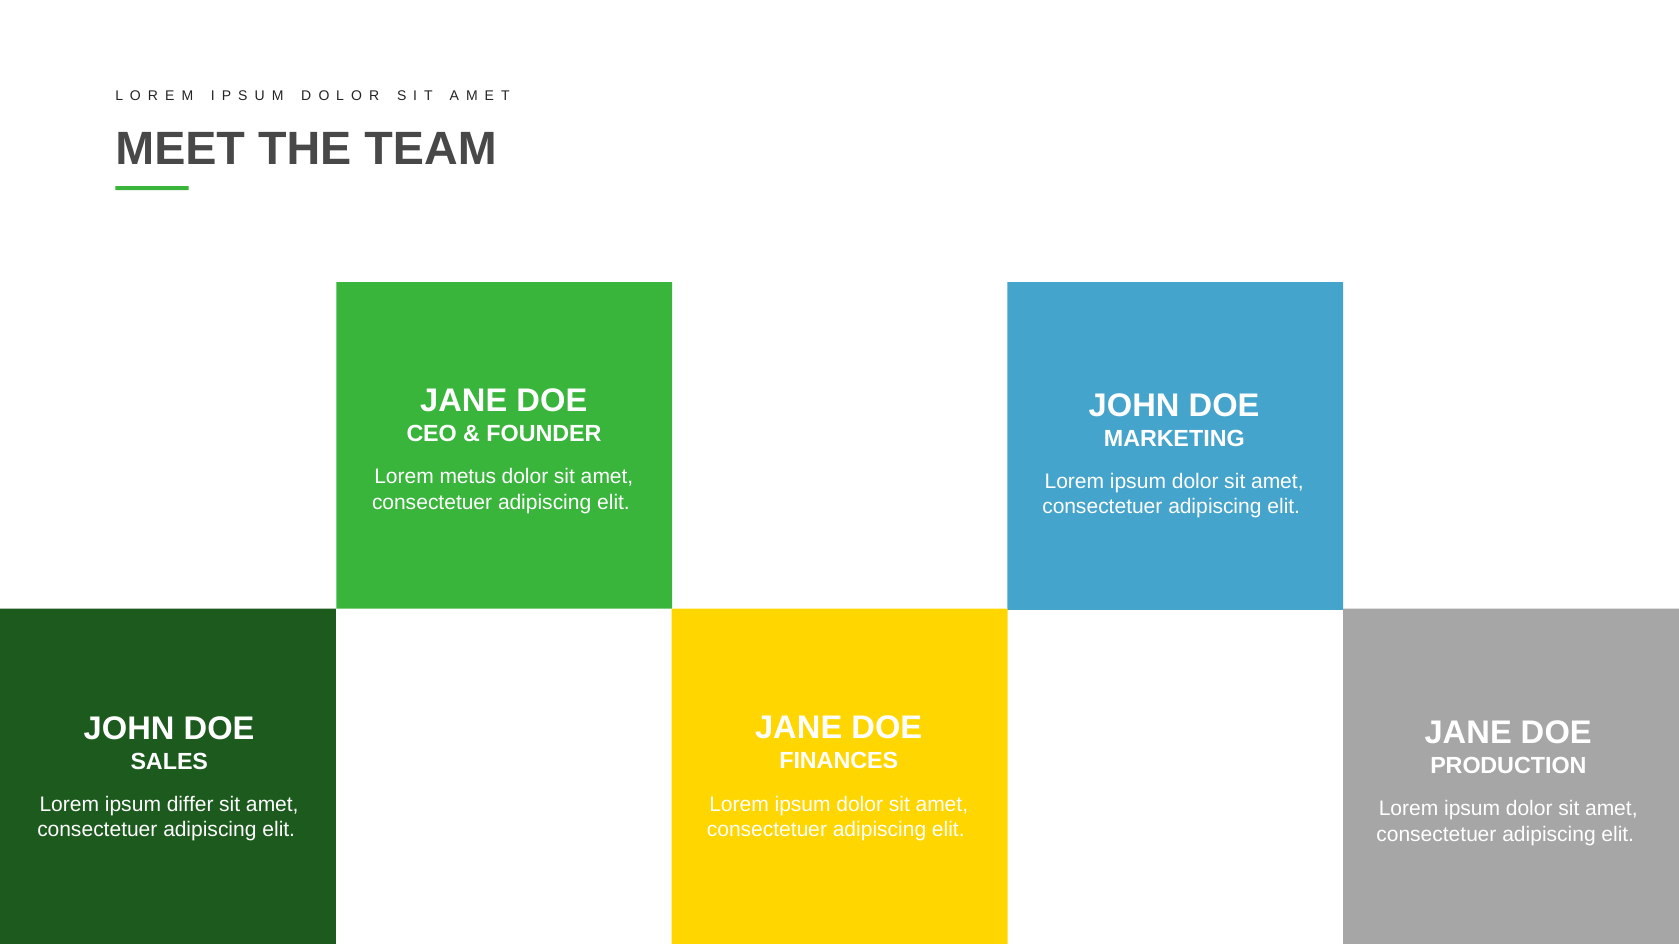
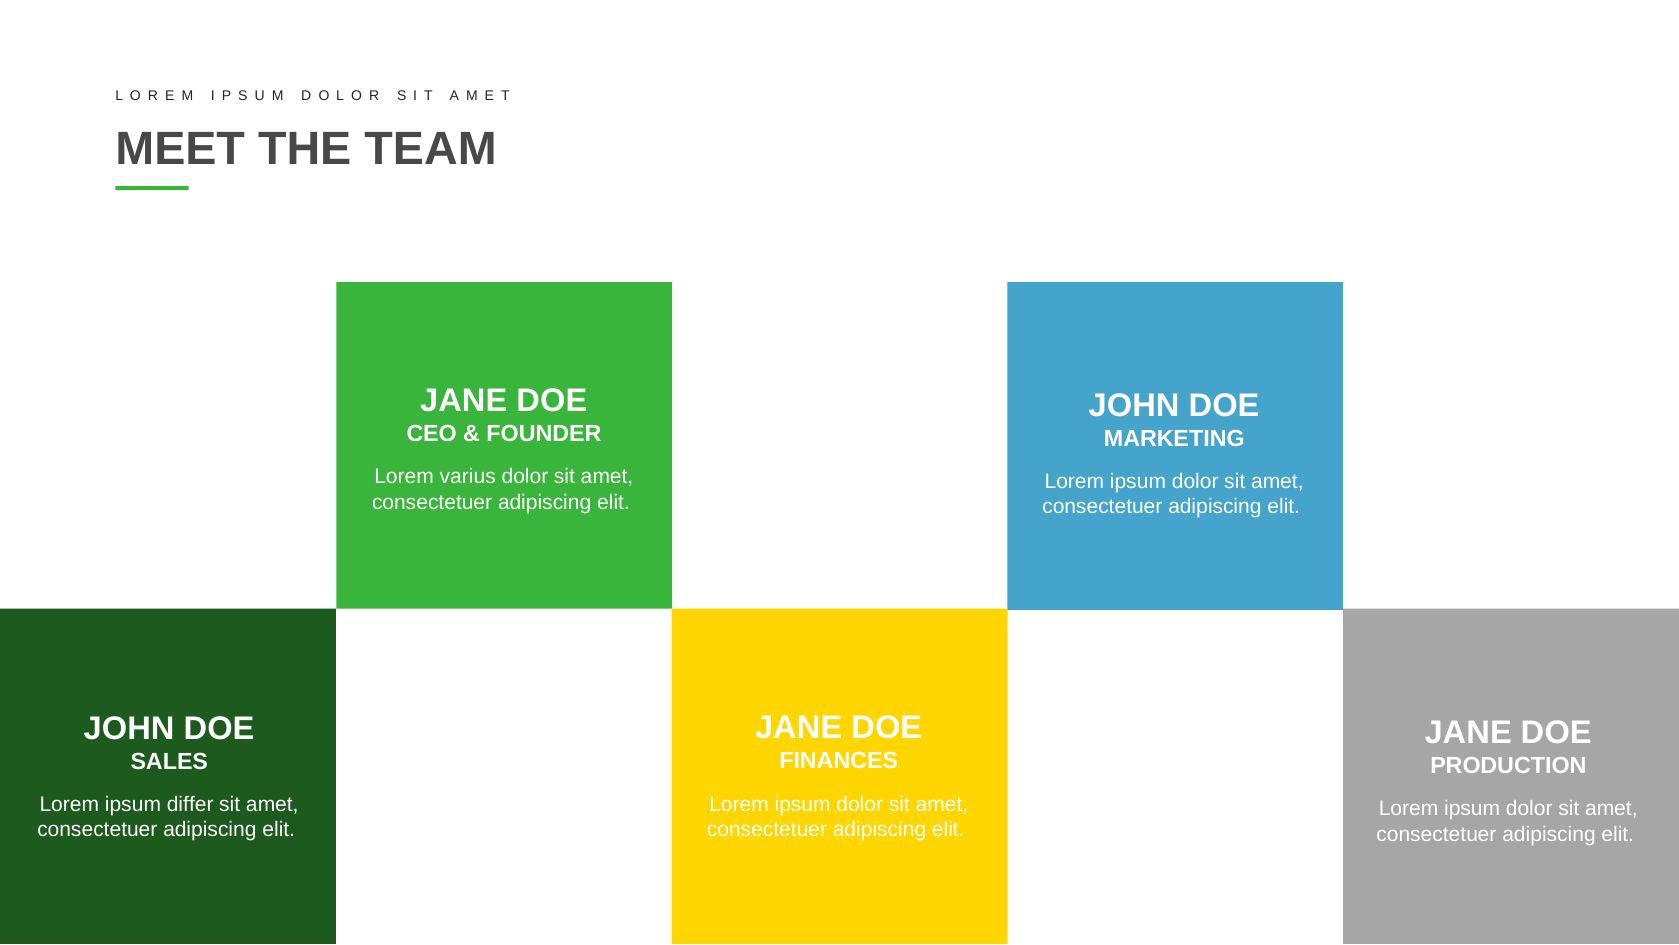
metus: metus -> varius
